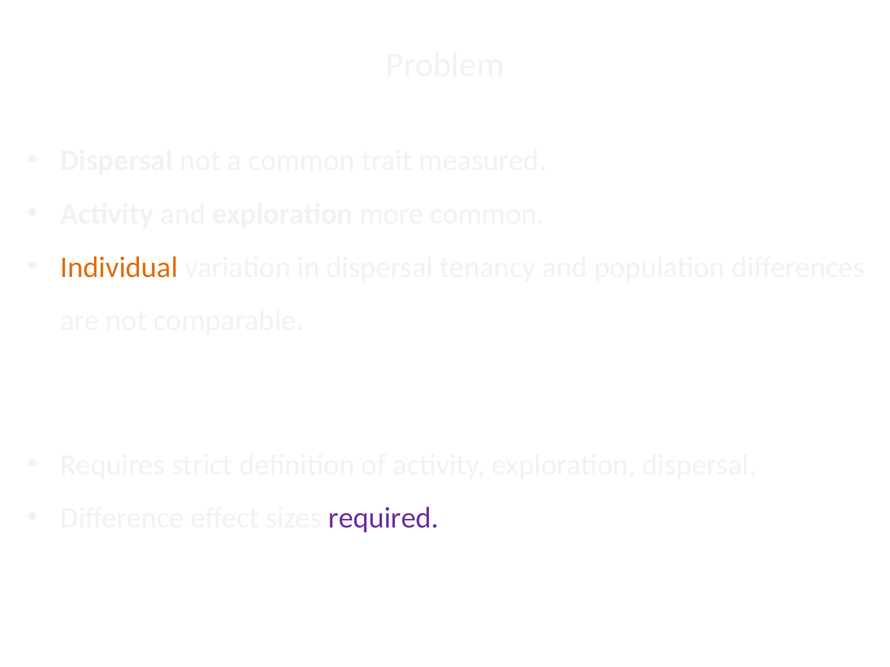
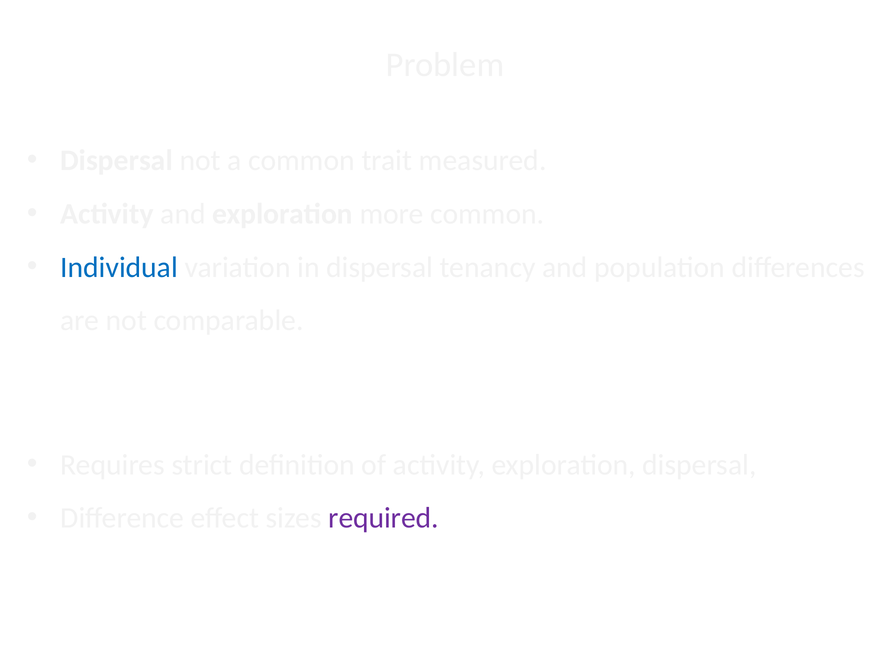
Individual colour: orange -> blue
